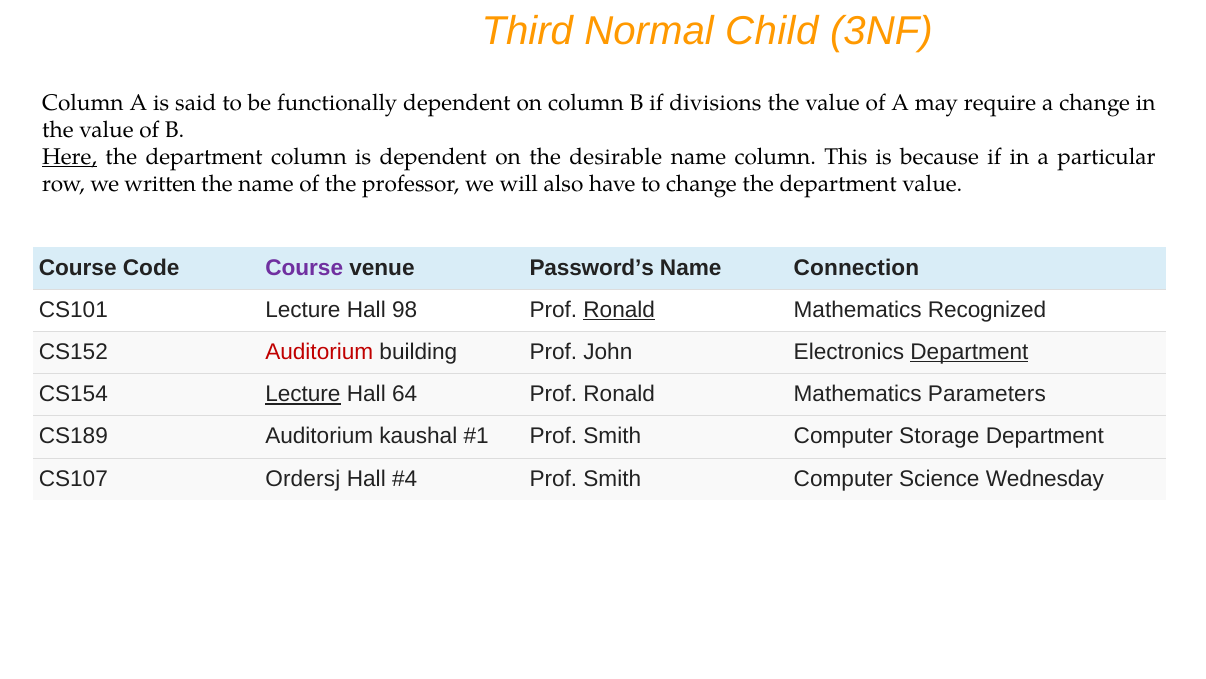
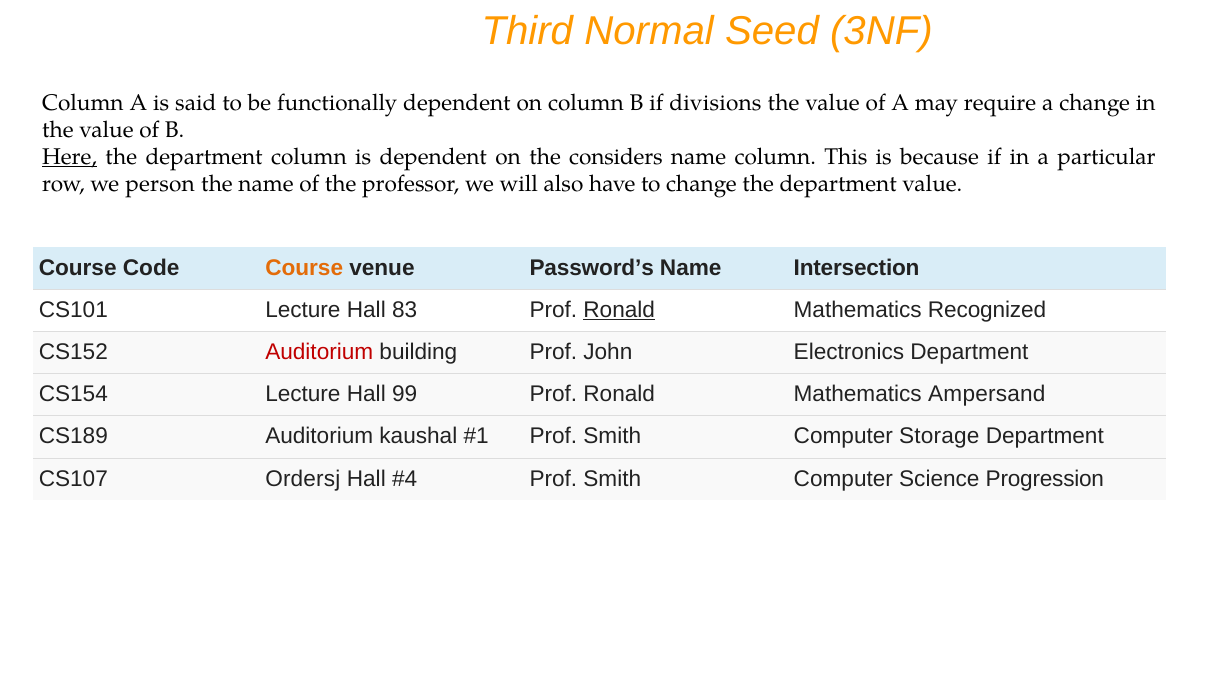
Child: Child -> Seed
desirable: desirable -> considers
written: written -> person
Course at (304, 268) colour: purple -> orange
Connection: Connection -> Intersection
98: 98 -> 83
Department at (969, 352) underline: present -> none
Lecture at (303, 394) underline: present -> none
64: 64 -> 99
Parameters: Parameters -> Ampersand
Wednesday: Wednesday -> Progression
